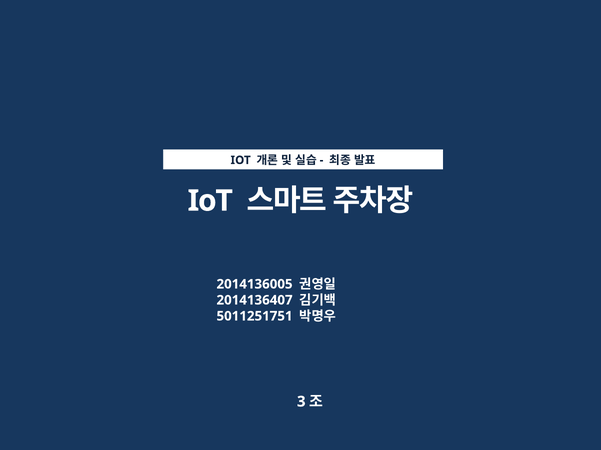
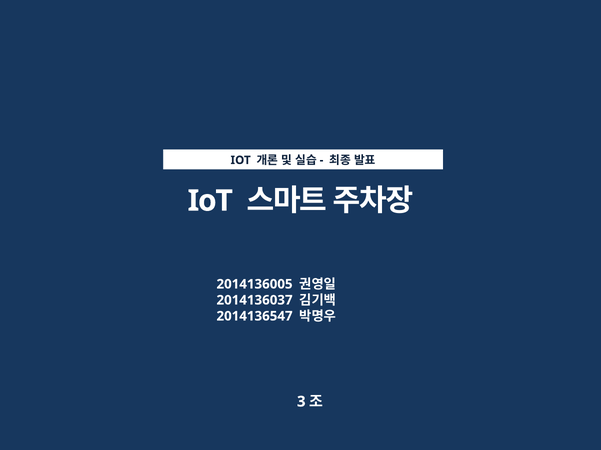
2014136407: 2014136407 -> 2014136037
5011251751: 5011251751 -> 2014136547
